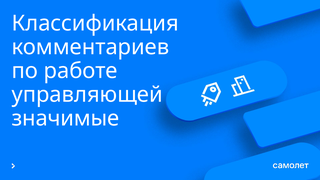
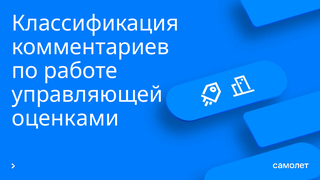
значимые: значимые -> оценками
